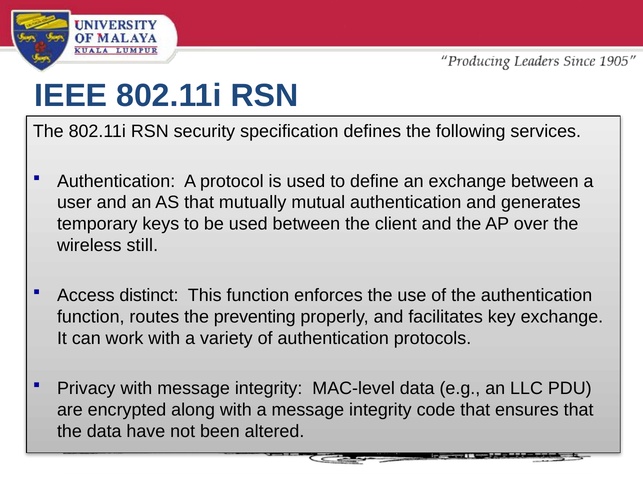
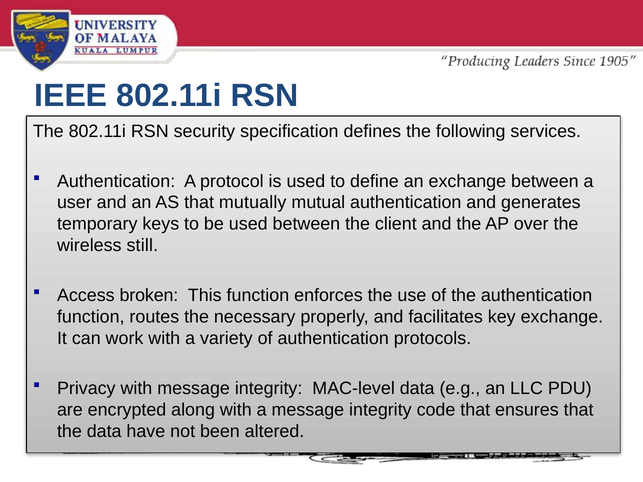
distinct: distinct -> broken
preventing: preventing -> necessary
